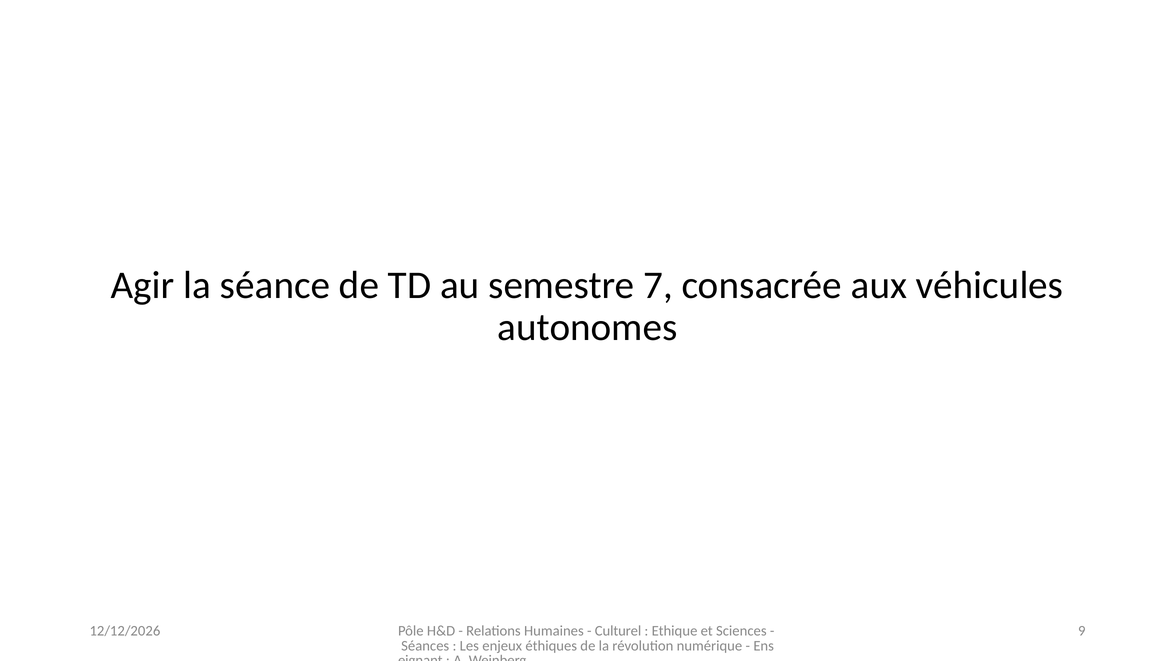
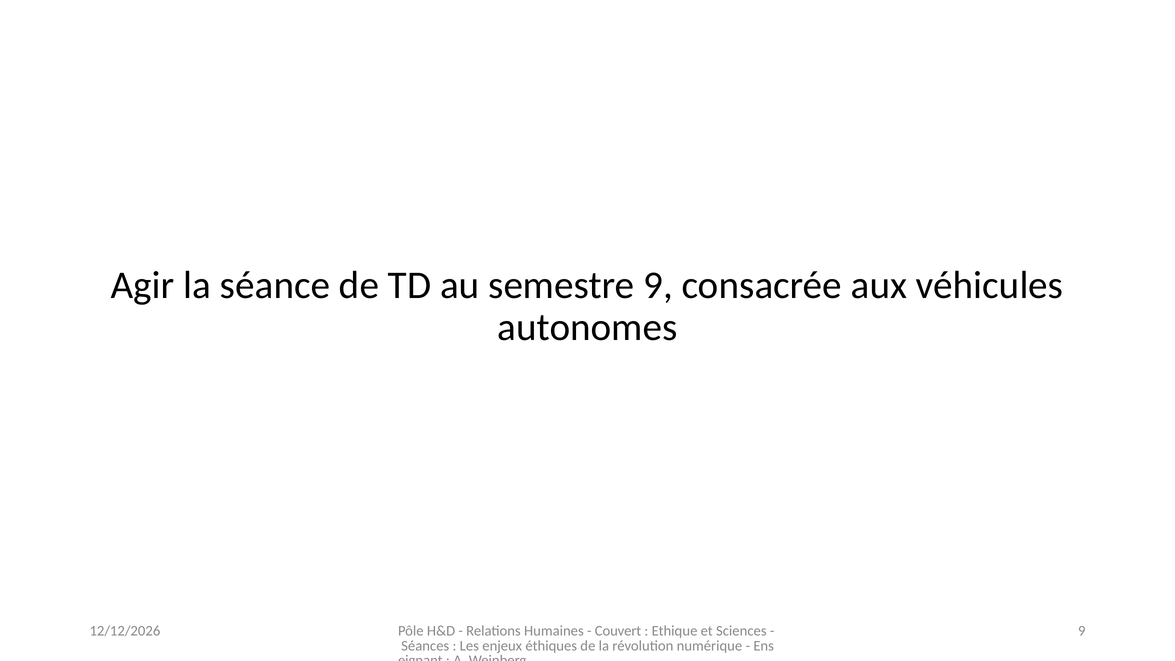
semestre 7: 7 -> 9
Culturel: Culturel -> Couvert
